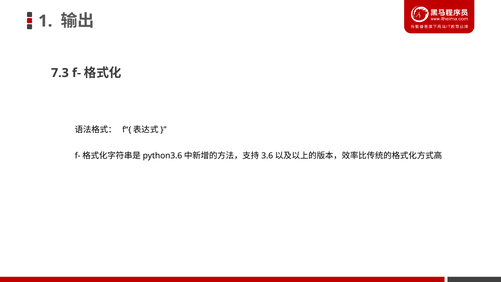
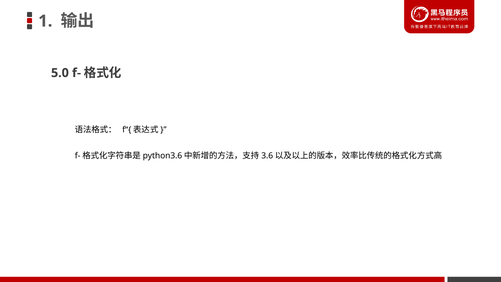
7.3: 7.3 -> 5.0
